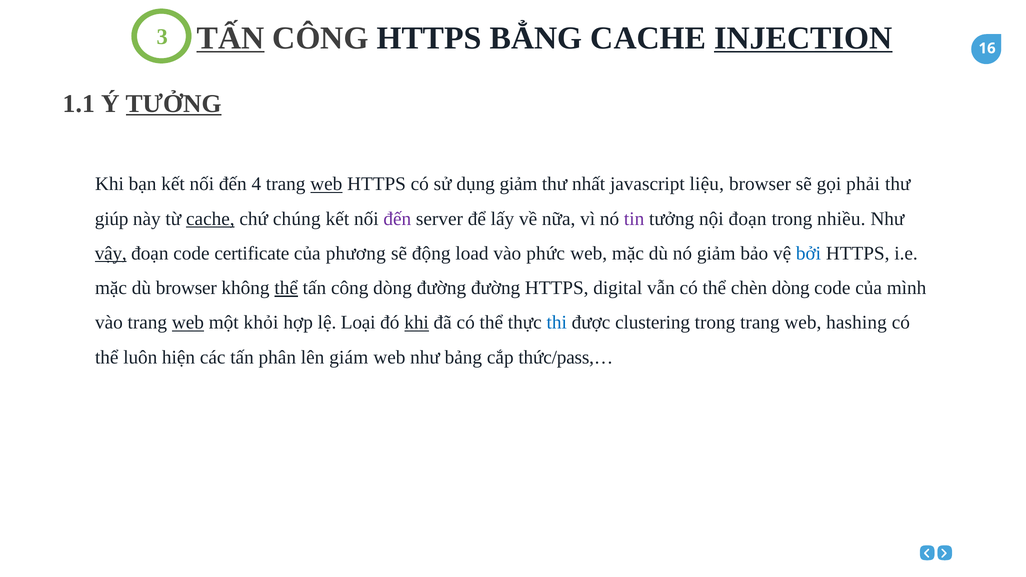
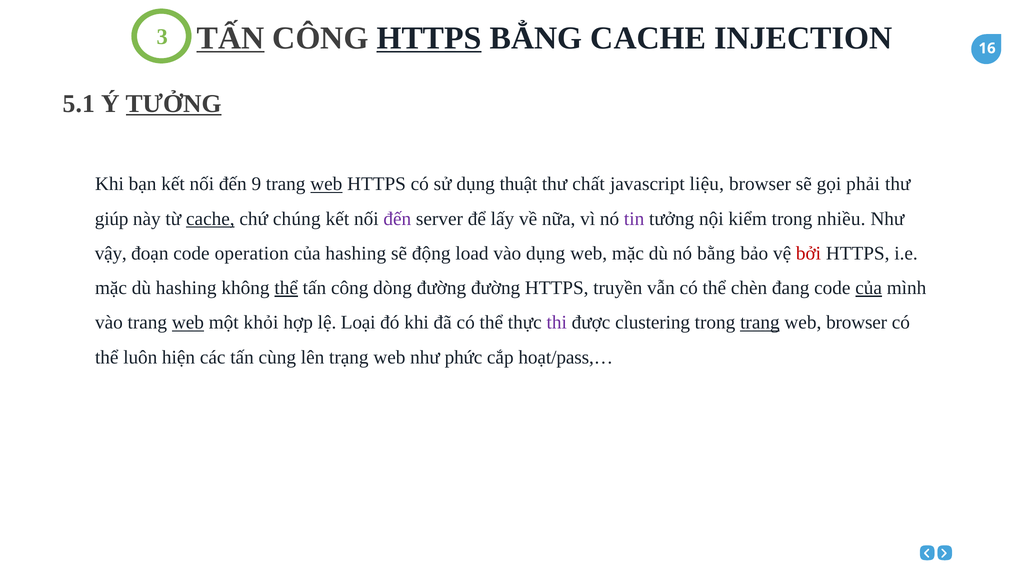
HTTPS at (429, 38) underline: none -> present
INJECTION underline: present -> none
1.1: 1.1 -> 5.1
4: 4 -> 9
dụng giảm: giảm -> thuật
nhất: nhất -> chất
nội đoạn: đoạn -> kiểm
vậy underline: present -> none
certificate: certificate -> operation
của phương: phương -> hashing
vào phức: phức -> dụng
nó giảm: giảm -> bằng
bởi colour: blue -> red
dù browser: browser -> hashing
digital: digital -> truyền
chèn dòng: dòng -> đang
của at (869, 288) underline: none -> present
khi at (417, 323) underline: present -> none
thi colour: blue -> purple
trang at (760, 323) underline: none -> present
web hashing: hashing -> browser
phân: phân -> cùng
giám: giám -> trạng
bảng: bảng -> phức
thức/pass,…: thức/pass,… -> hoạt/pass,…
